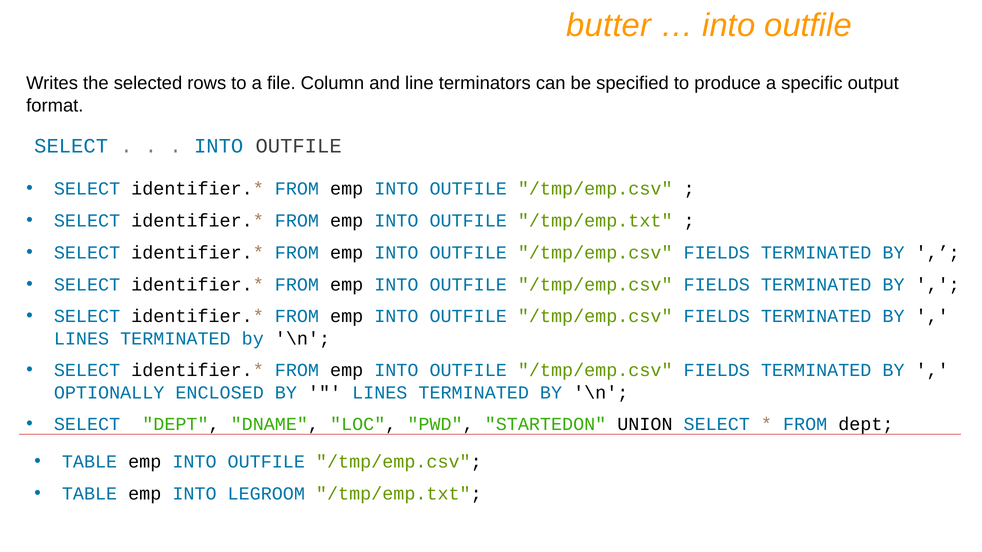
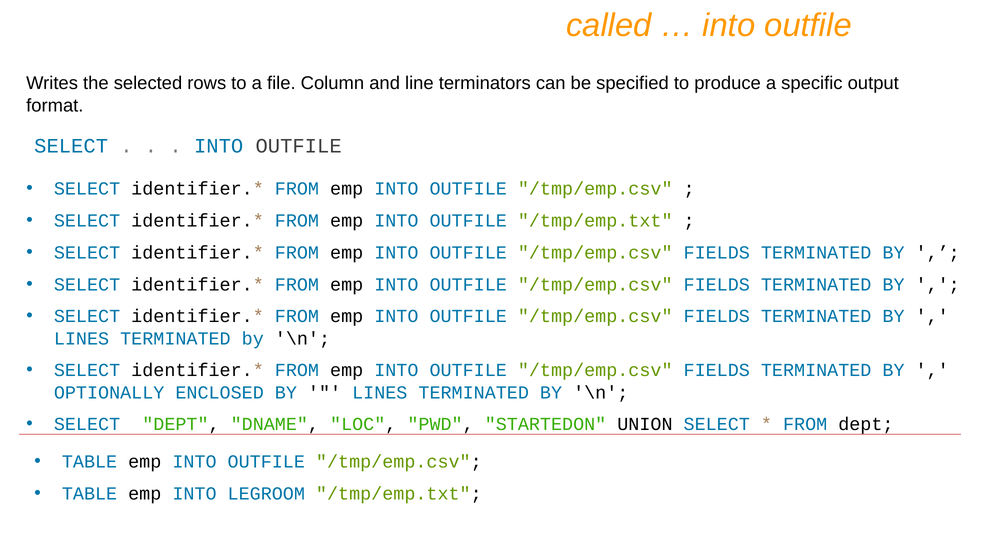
butter: butter -> called
